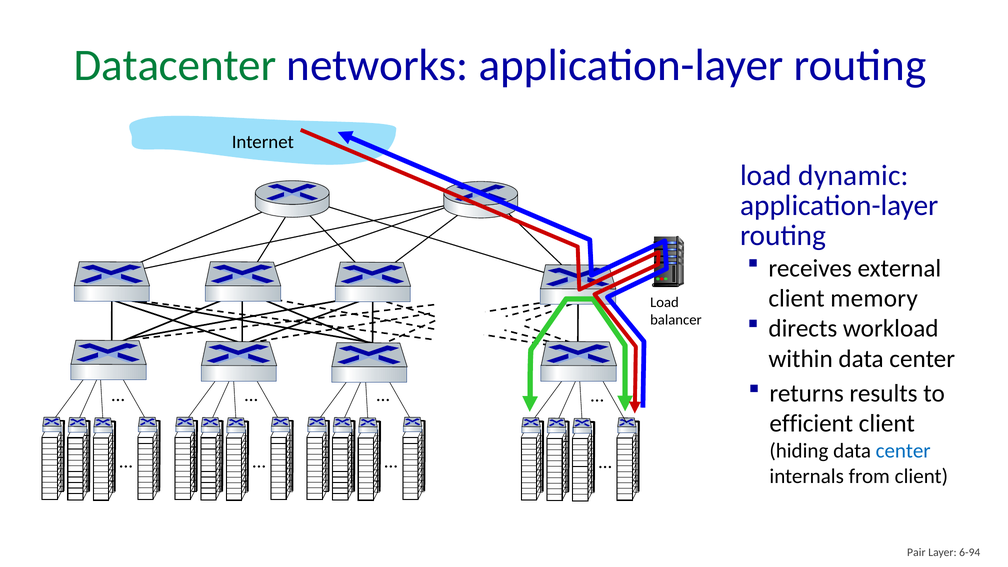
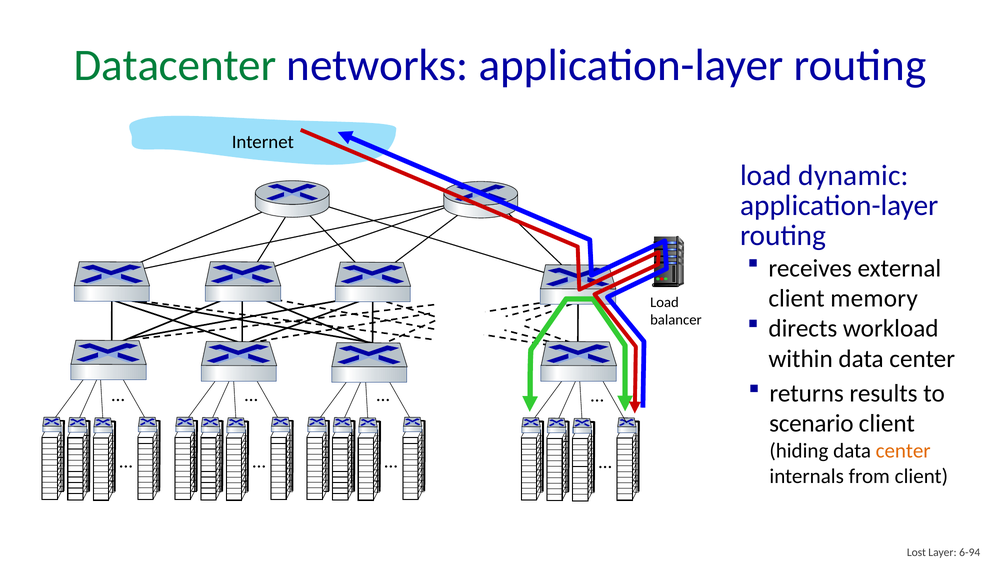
efficient: efficient -> scenario
center at (903, 451) colour: blue -> orange
Pair: Pair -> Lost
